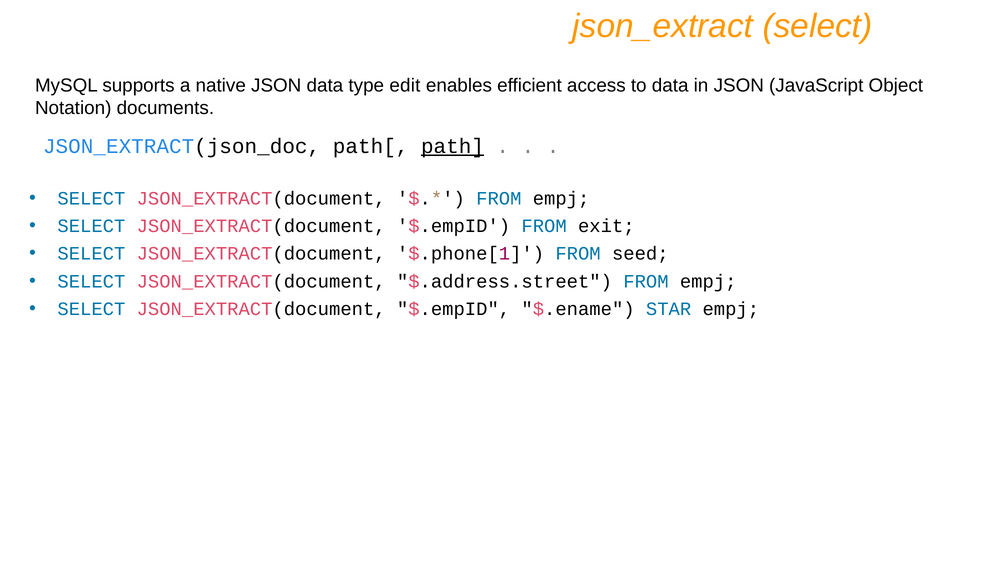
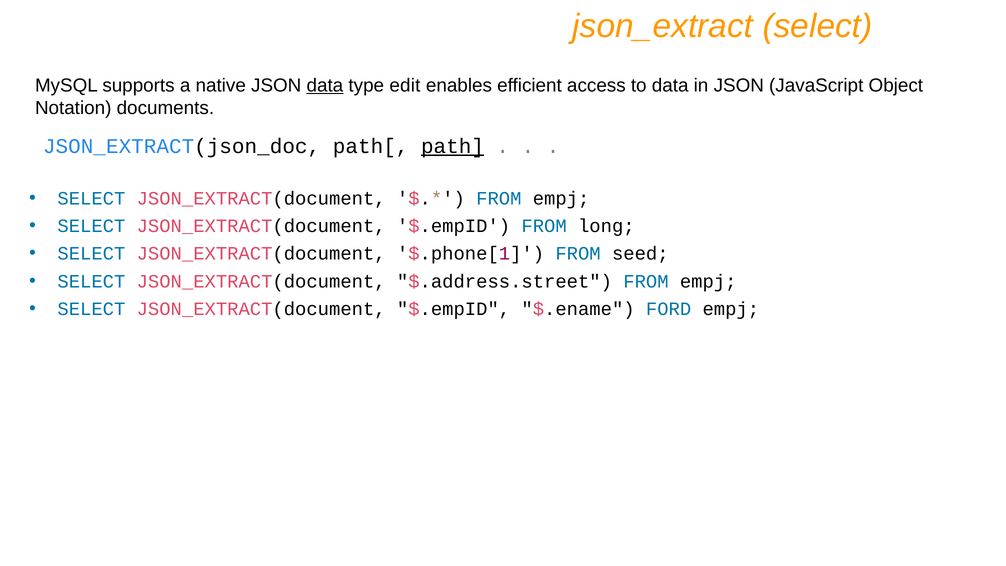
data at (325, 85) underline: none -> present
exit: exit -> long
STAR: STAR -> FORD
